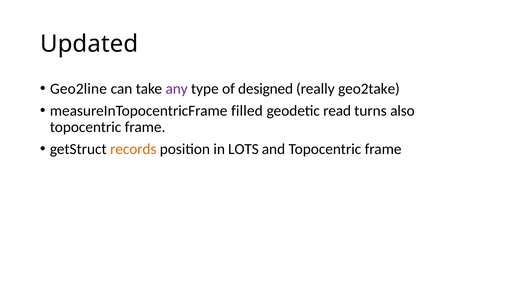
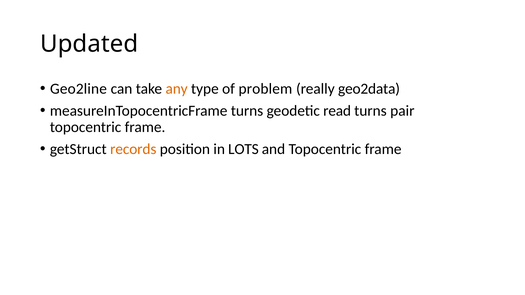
any colour: purple -> orange
designed: designed -> problem
geo2take: geo2take -> geo2data
measureInTopocentricFrame filled: filled -> turns
also: also -> pair
